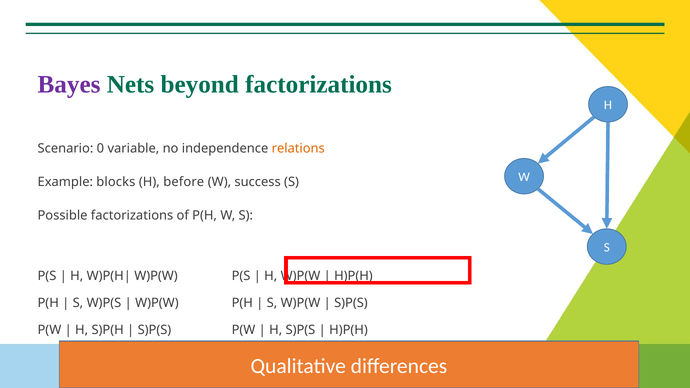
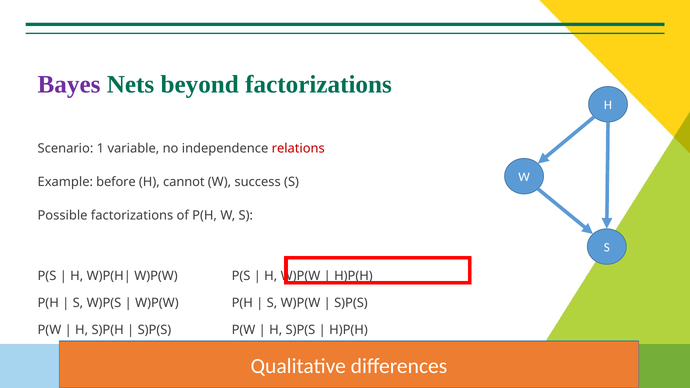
0: 0 -> 1
relations colour: orange -> red
blocks: blocks -> before
before: before -> cannot
